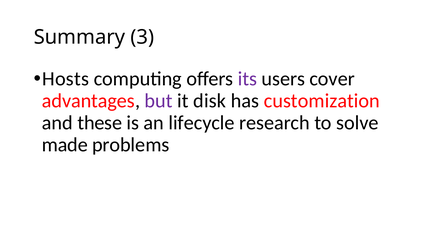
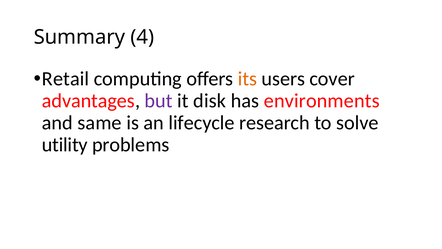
3: 3 -> 4
Hosts: Hosts -> Retail
its colour: purple -> orange
customization: customization -> environments
these: these -> same
made: made -> utility
